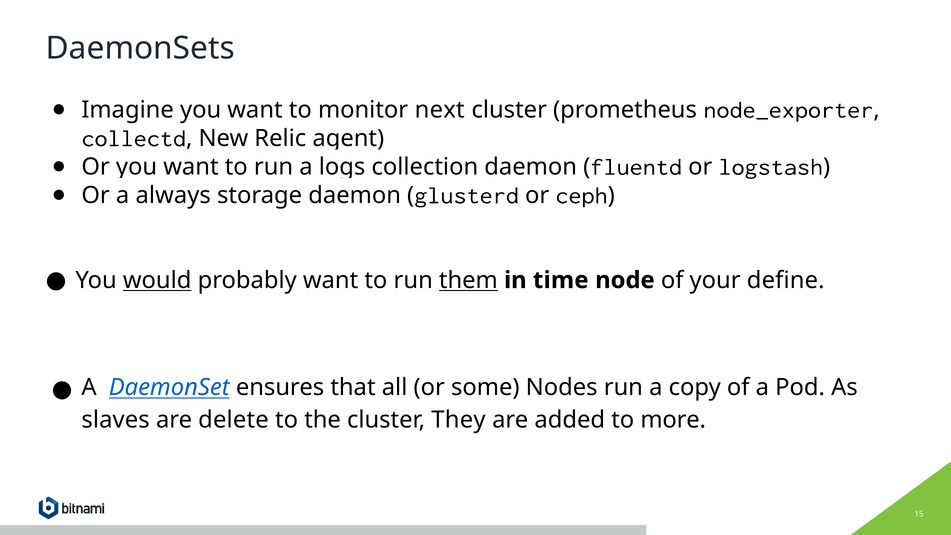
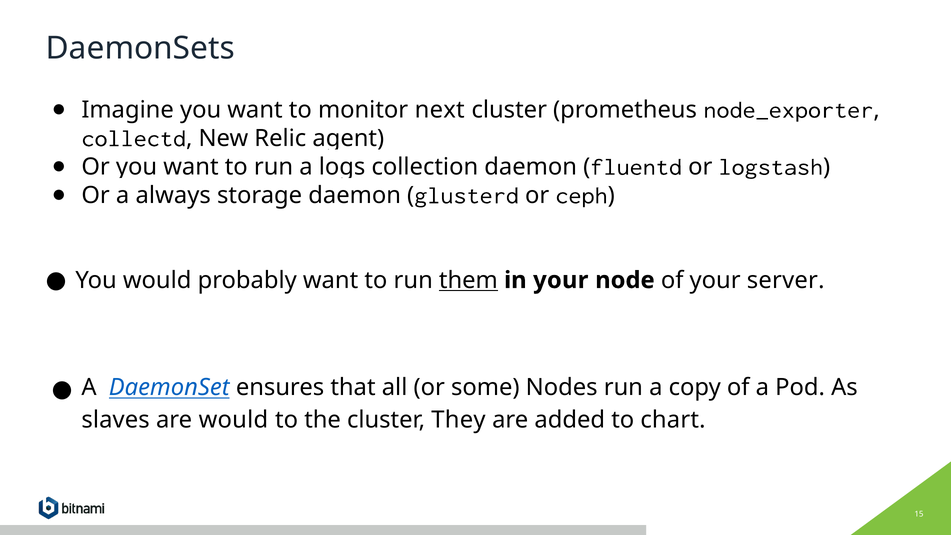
would at (157, 280) underline: present -> none
in time: time -> your
define: define -> server
are delete: delete -> would
more: more -> chart
